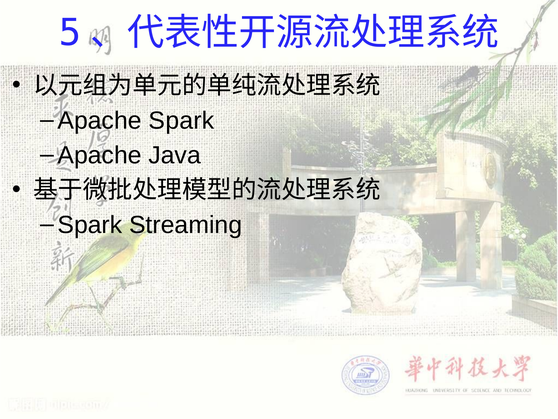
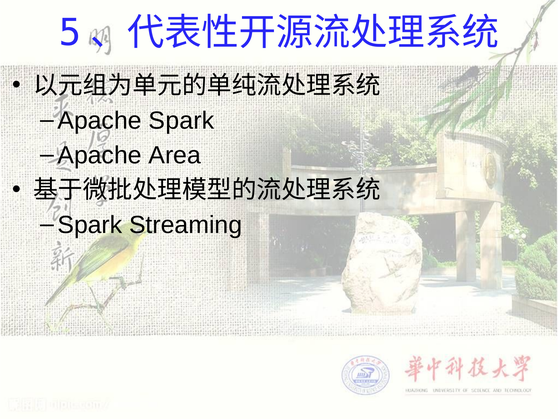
Java: Java -> Area
